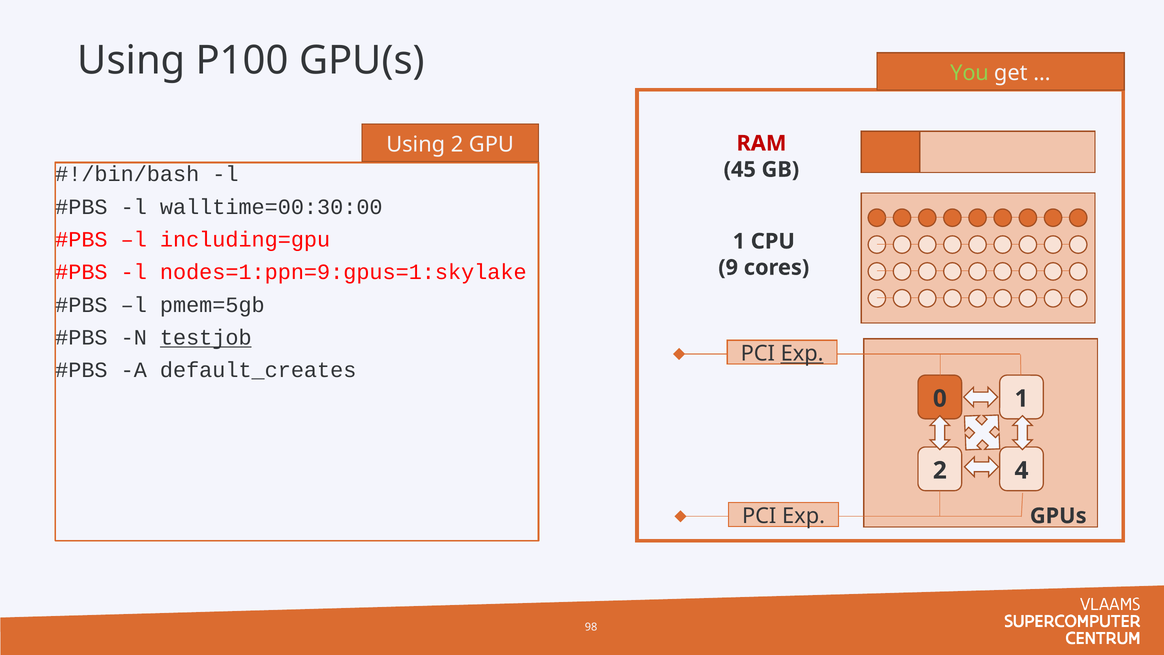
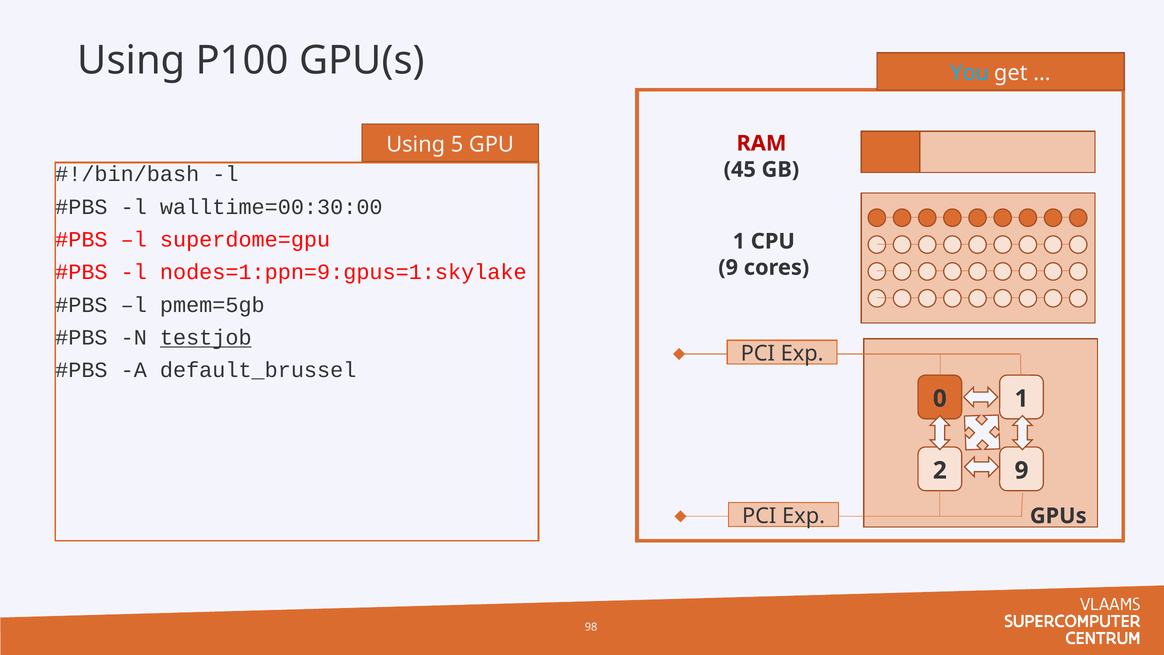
You colour: light green -> light blue
Using 2: 2 -> 5
including=gpu: including=gpu -> superdome=gpu
Exp at (802, 354) underline: present -> none
default_creates: default_creates -> default_brussel
2 4: 4 -> 9
